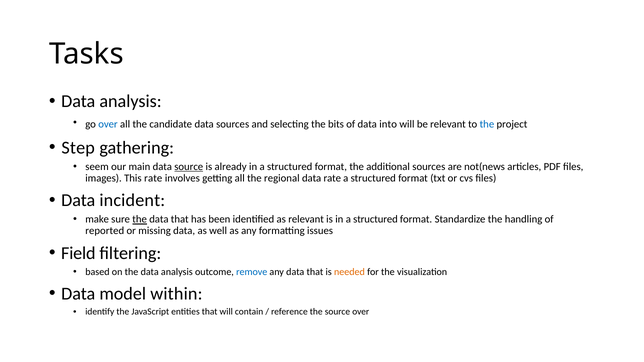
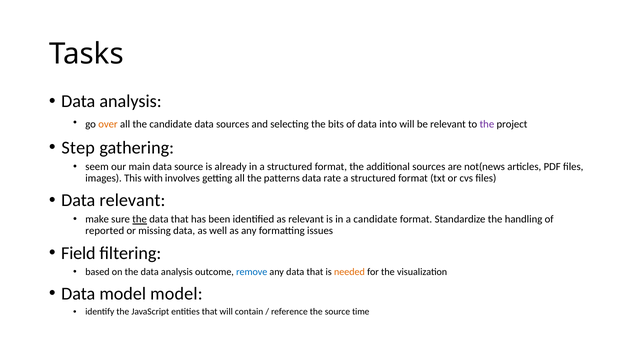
over at (108, 124) colour: blue -> orange
the at (487, 124) colour: blue -> purple
source at (189, 167) underline: present -> none
This rate: rate -> with
regional: regional -> patterns
Data incident: incident -> relevant
is in a structured: structured -> candidate
model within: within -> model
source over: over -> time
